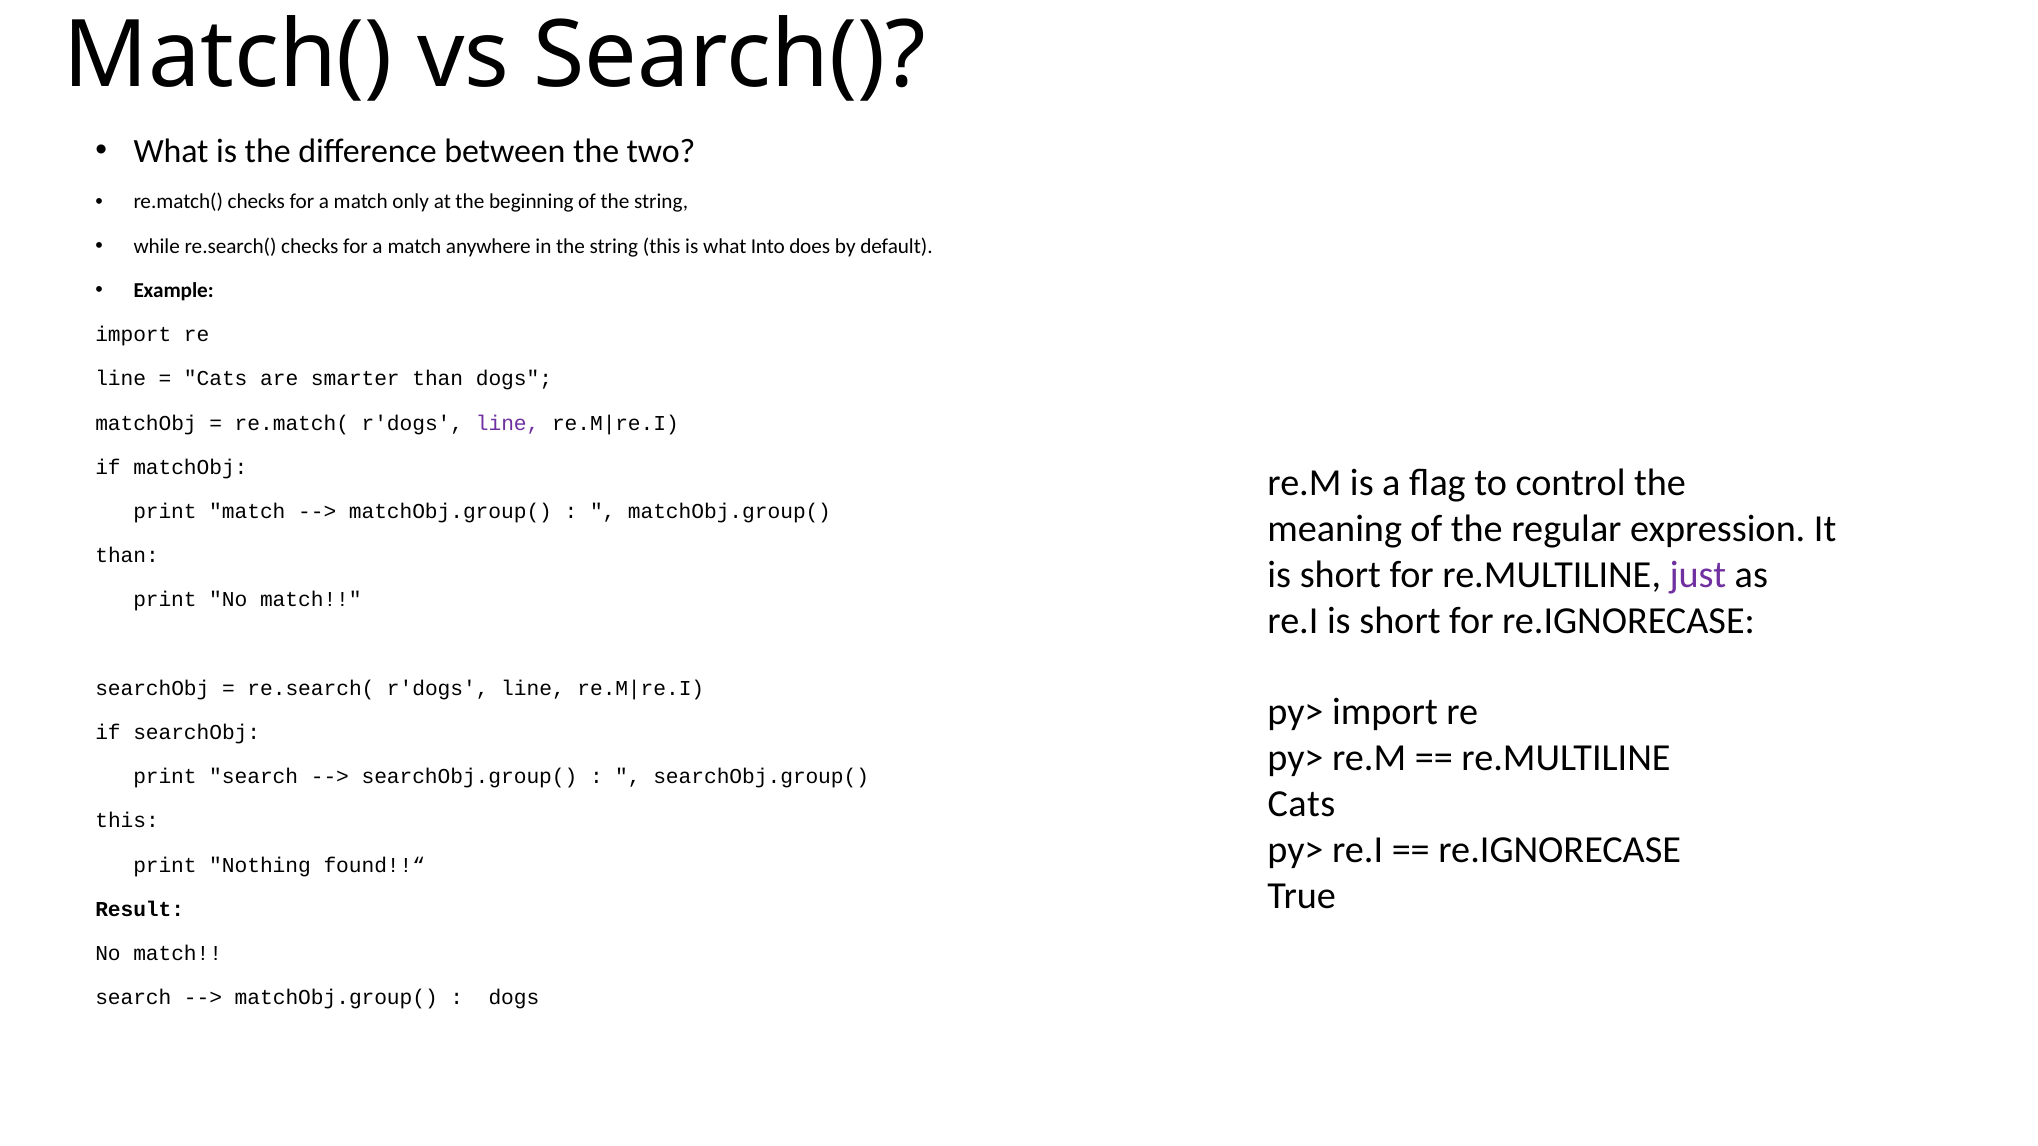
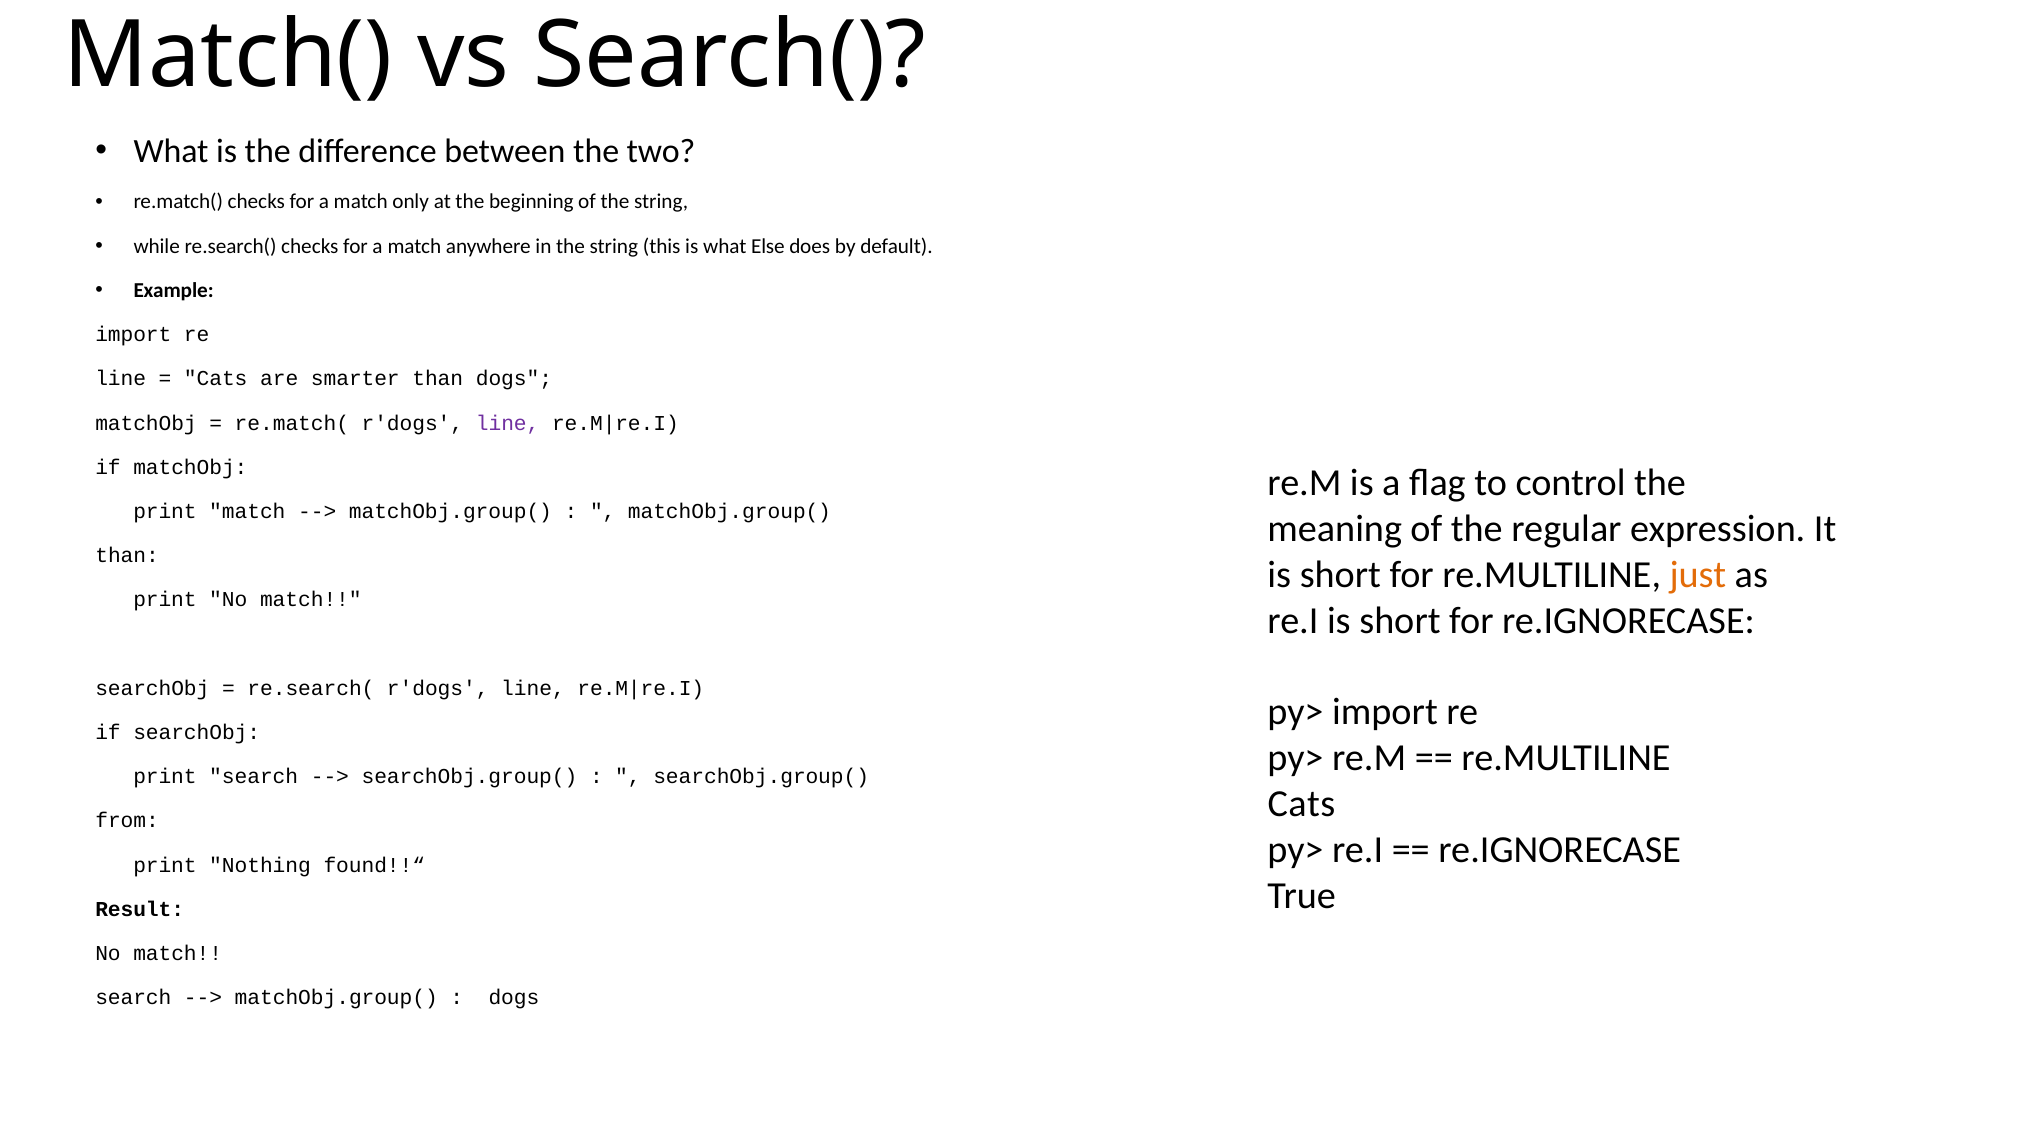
Into: Into -> Else
just colour: purple -> orange
this at (127, 821): this -> from
